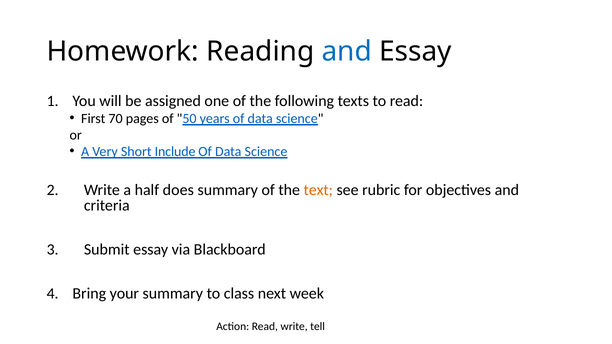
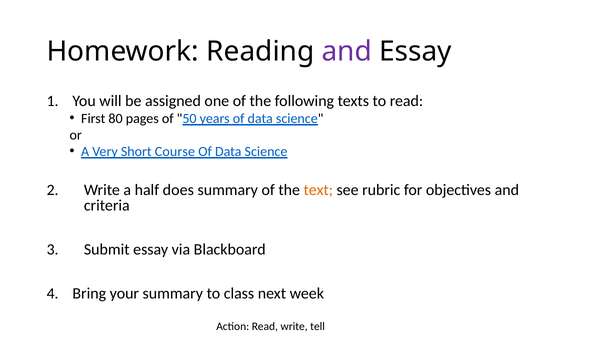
and at (347, 51) colour: blue -> purple
70: 70 -> 80
Include: Include -> Course
